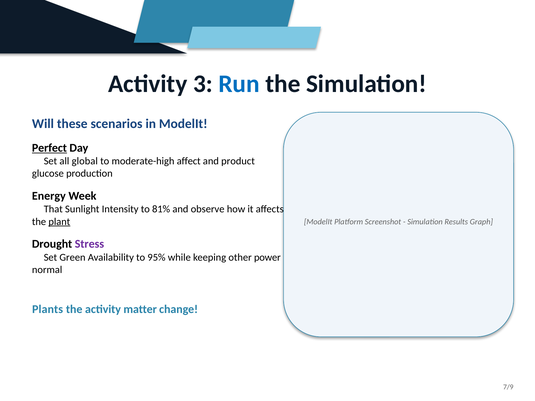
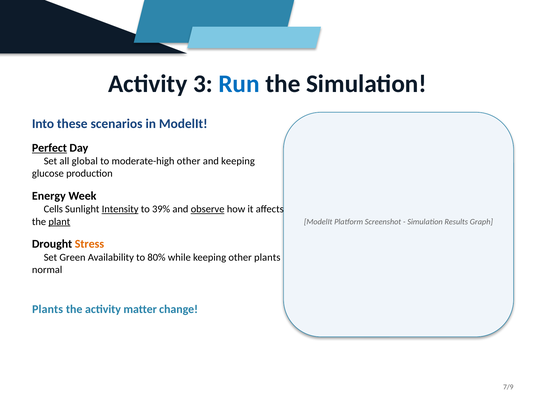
Will: Will -> Into
moderate-high affect: affect -> other
and product: product -> keeping
That: That -> Cells
Intensity underline: none -> present
81%: 81% -> 39%
observe underline: none -> present
Stress colour: purple -> orange
95%: 95% -> 80%
other power: power -> plants
